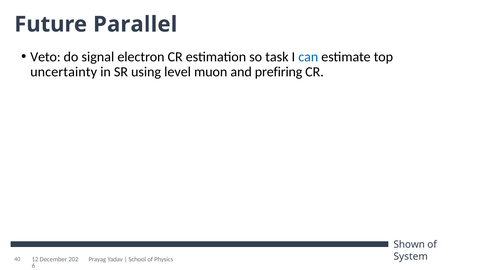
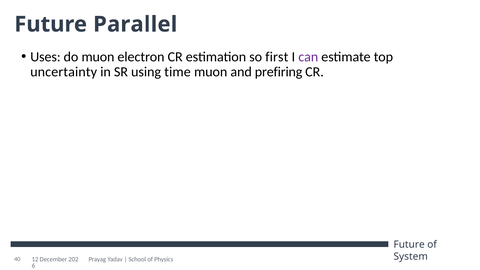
Veto: Veto -> Uses
do signal: signal -> muon
task: task -> first
can colour: blue -> purple
level: level -> time
Shown at (409, 244): Shown -> Future
